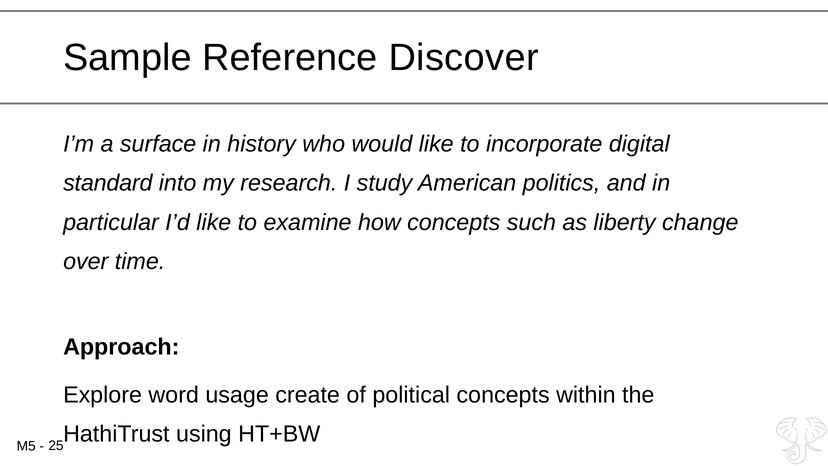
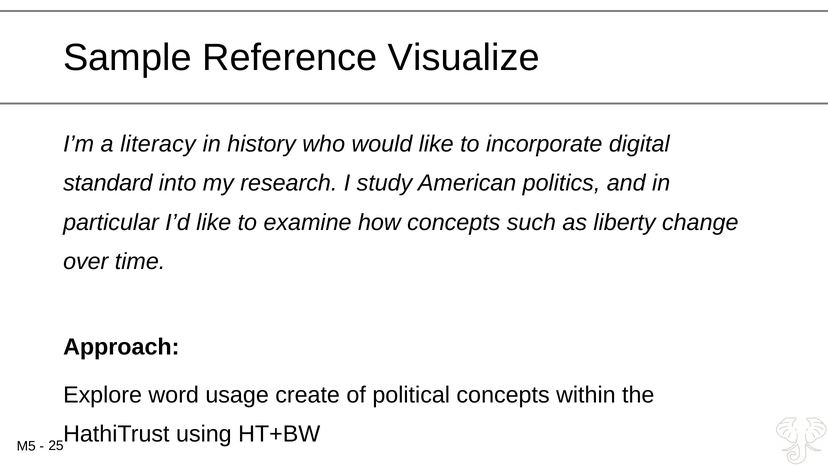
Discover: Discover -> Visualize
surface: surface -> literacy
